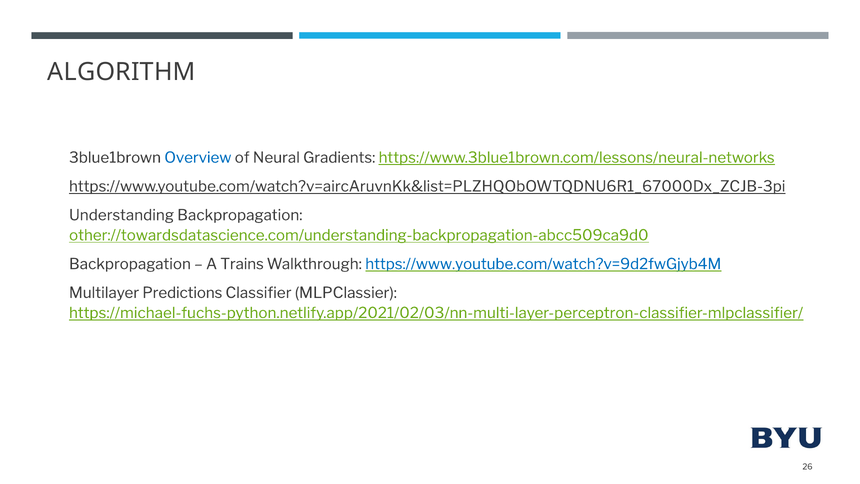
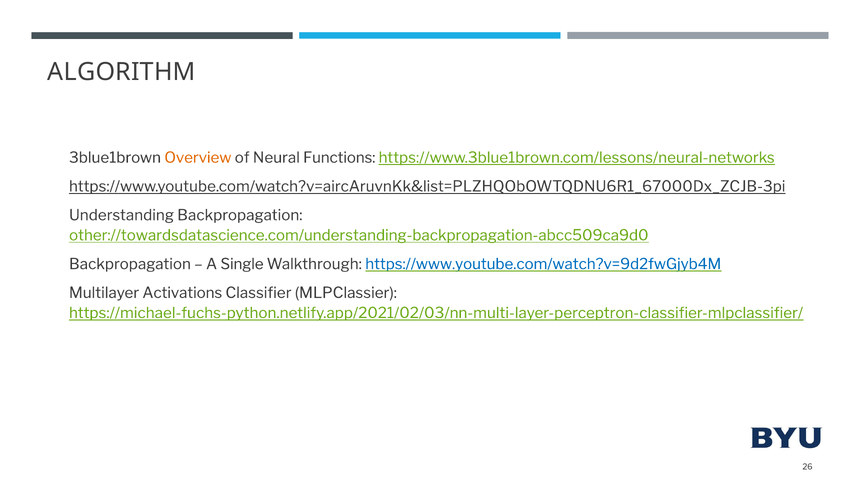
Overview colour: blue -> orange
Gradients: Gradients -> Functions
Trains: Trains -> Single
Predictions: Predictions -> Activations
